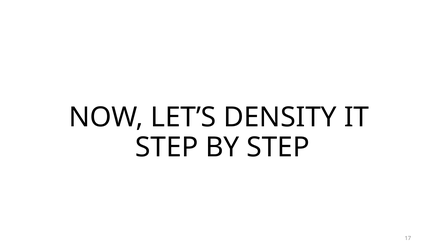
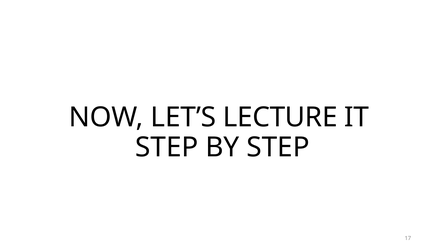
DENSITY: DENSITY -> LECTURE
